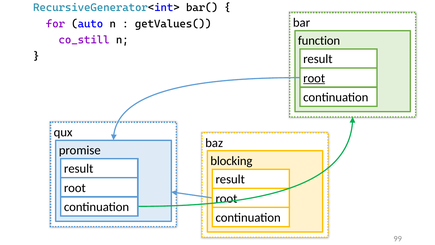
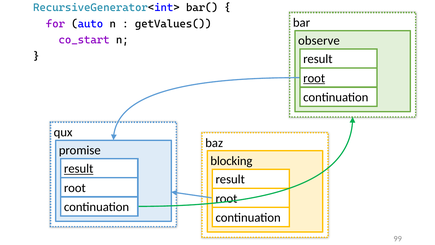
co_still: co_still -> co_start
function: function -> observe
result at (79, 169) underline: none -> present
